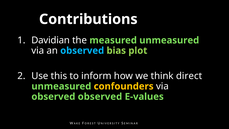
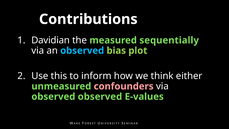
measured unmeasured: unmeasured -> sequentially
direct: direct -> either
confounders colour: yellow -> pink
